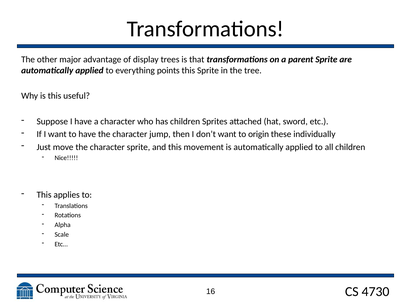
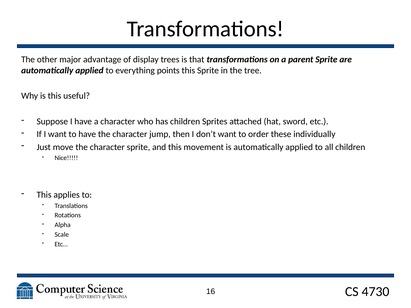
origin: origin -> order
